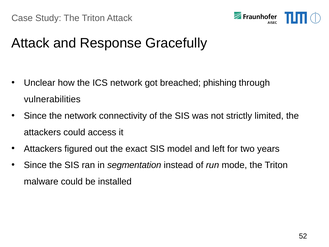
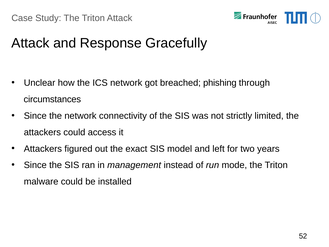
vulnerabilities: vulnerabilities -> circumstances
segmentation: segmentation -> management
